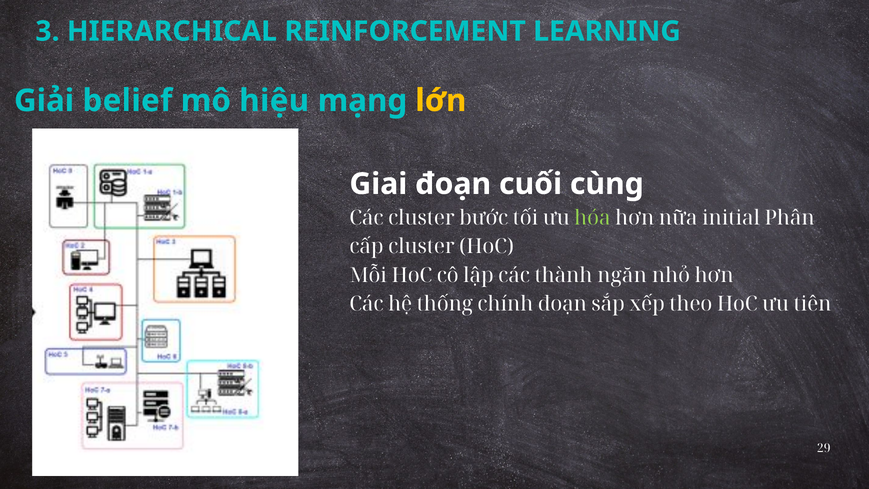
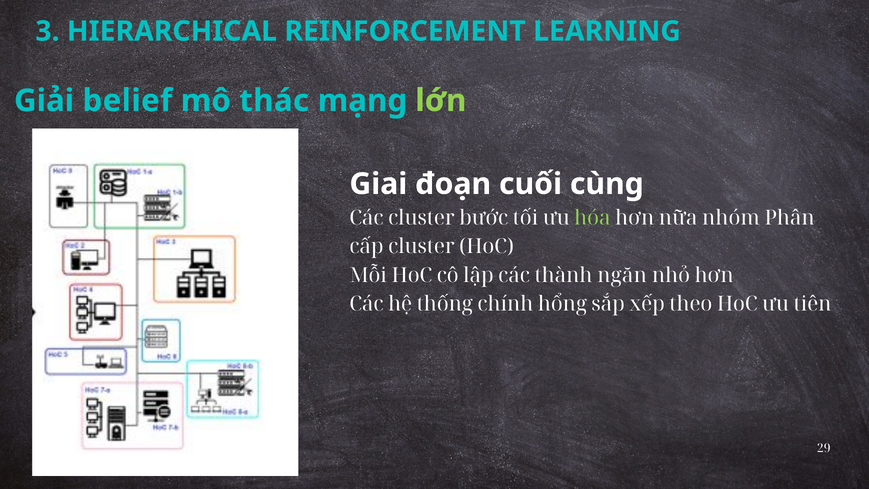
hiệu: hiệu -> thác
lớn colour: yellow -> light green
initial: initial -> nhóm
chính đoạn: đoạn -> hổng
